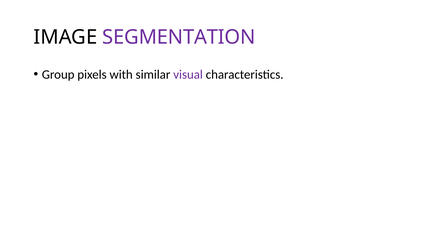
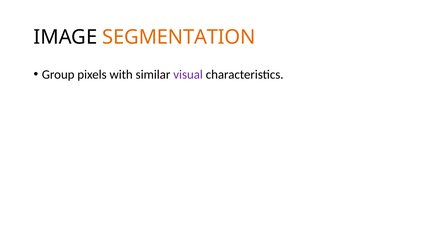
SEGMENTATION colour: purple -> orange
